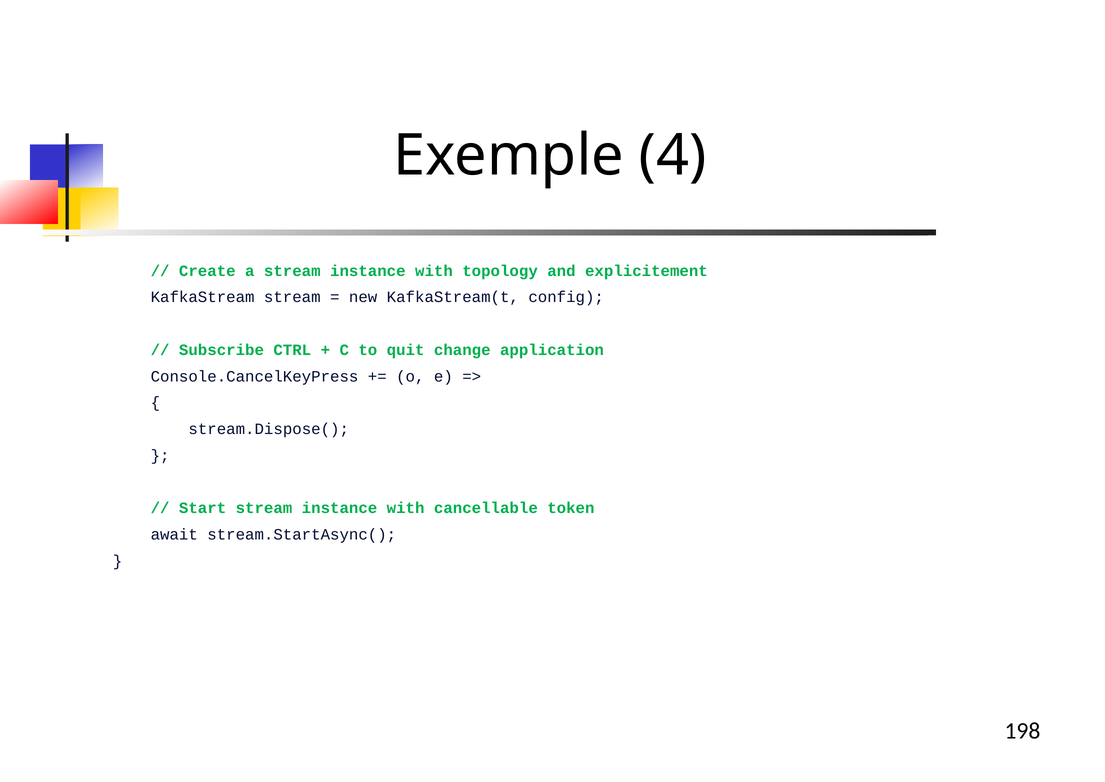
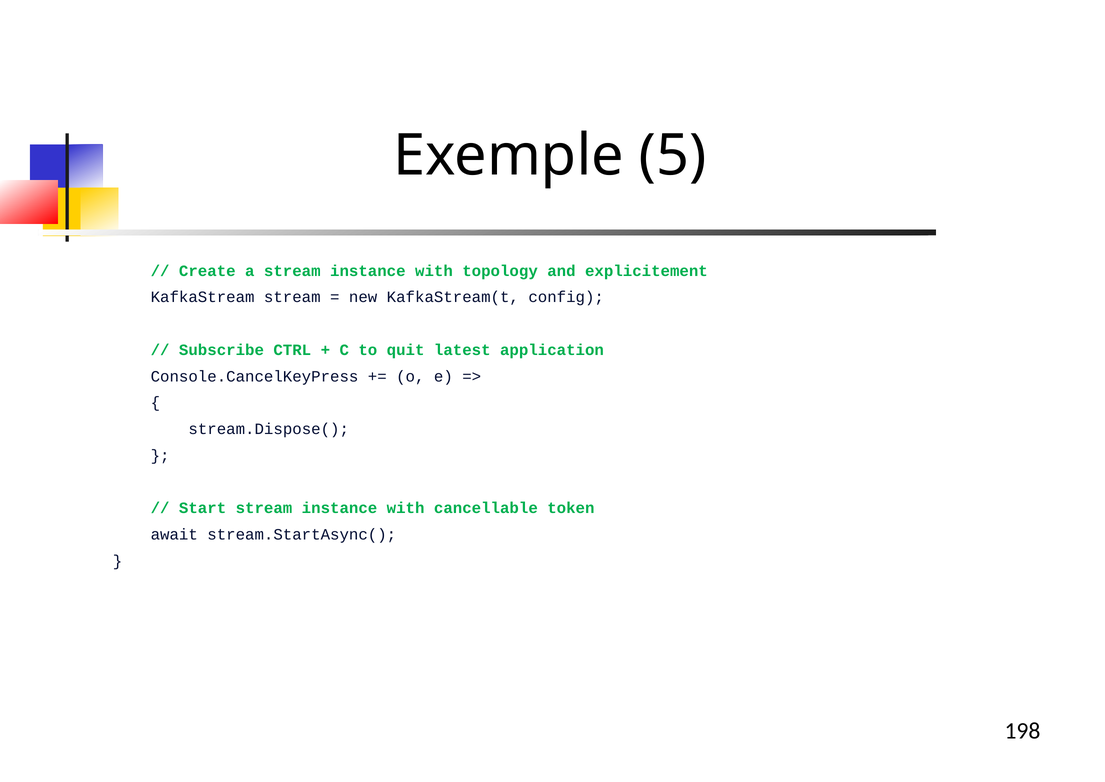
4: 4 -> 5
change: change -> latest
